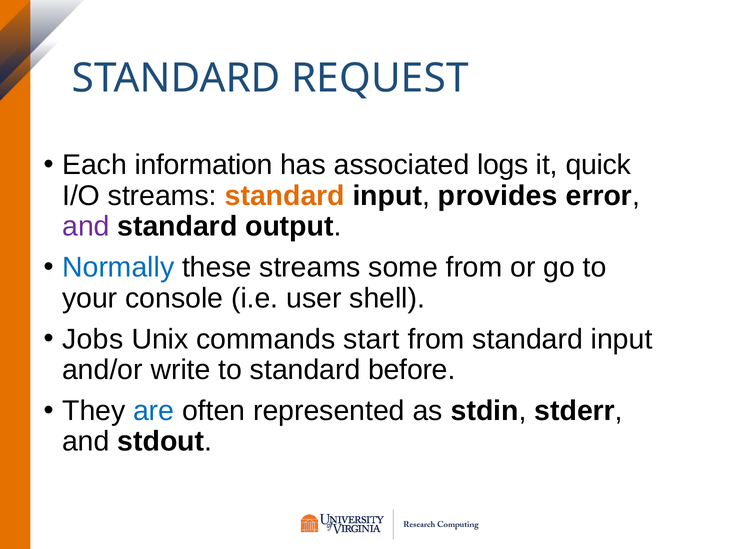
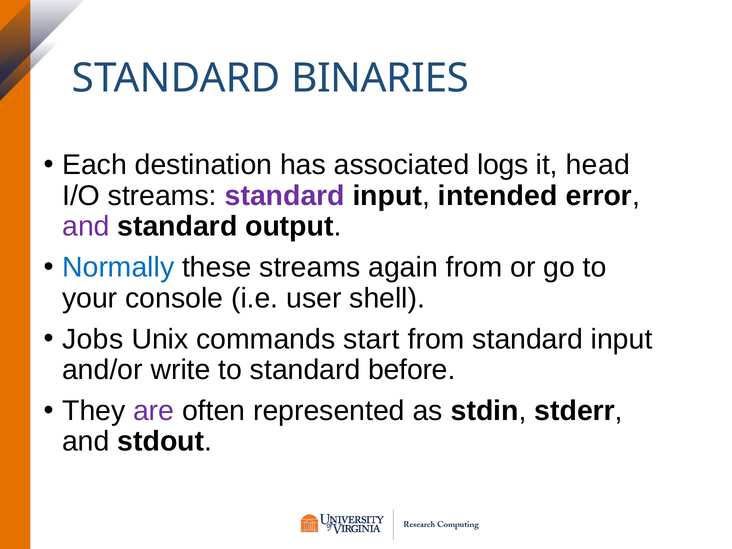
REQUEST: REQUEST -> BINARIES
information: information -> destination
quick: quick -> head
standard at (285, 196) colour: orange -> purple
provides: provides -> intended
some: some -> again
are colour: blue -> purple
